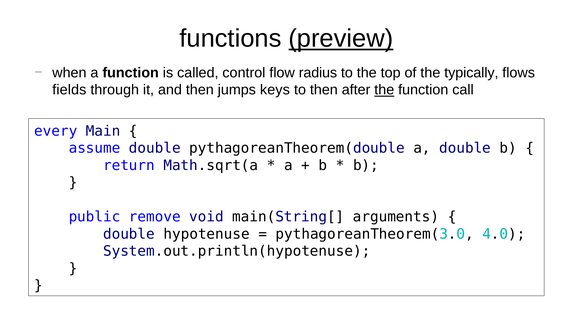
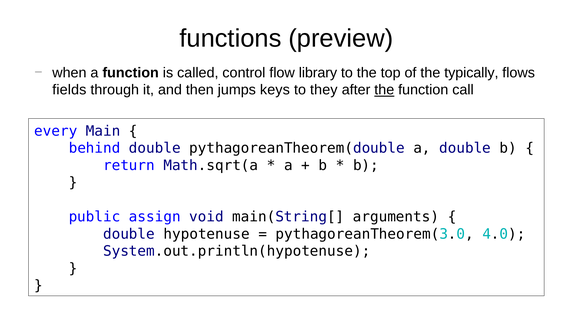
preview underline: present -> none
radius: radius -> library
to then: then -> they
assume: assume -> behind
remove: remove -> assign
